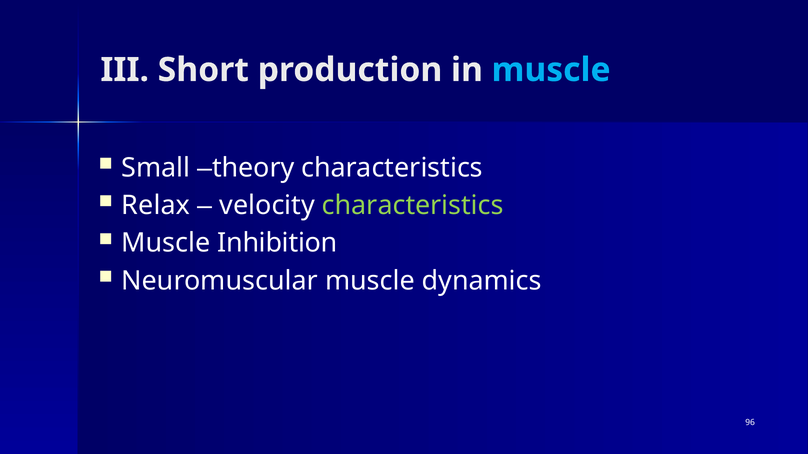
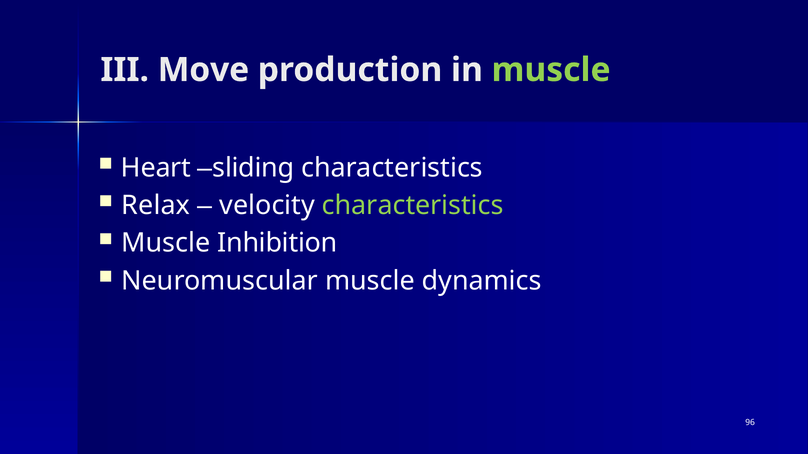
Short: Short -> Move
muscle at (551, 70) colour: light blue -> light green
Small: Small -> Heart
theory: theory -> sliding
